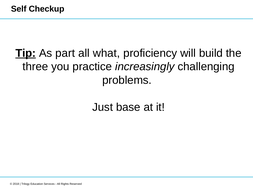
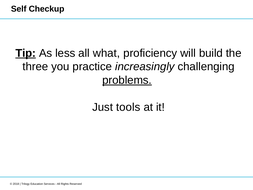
part: part -> less
problems underline: none -> present
base: base -> tools
